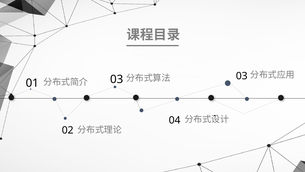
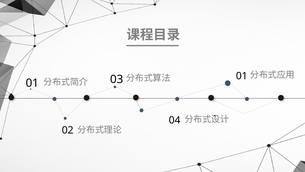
03 03: 03 -> 01
